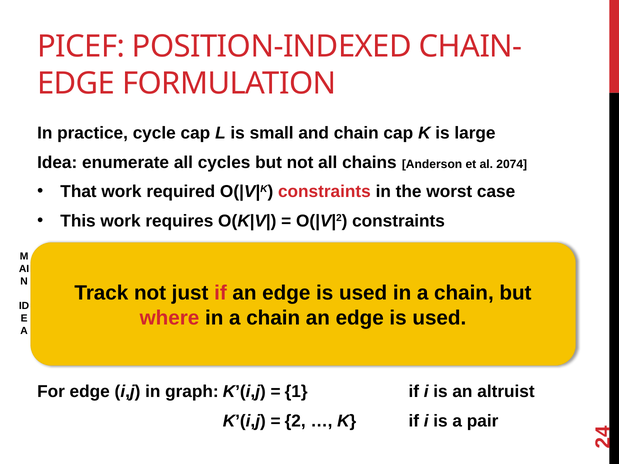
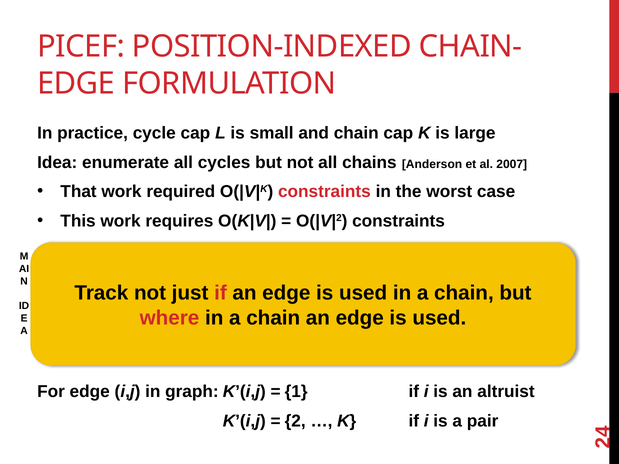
2074: 2074 -> 2007
